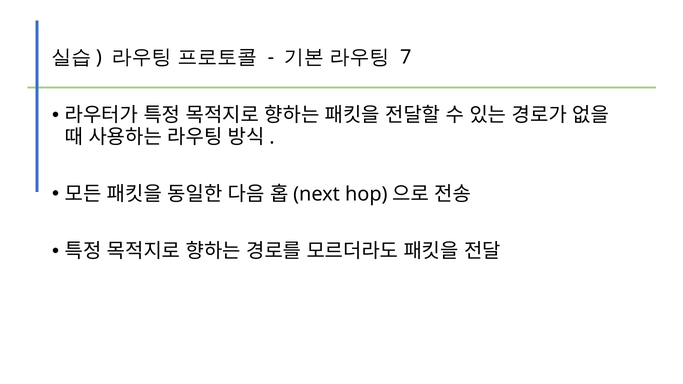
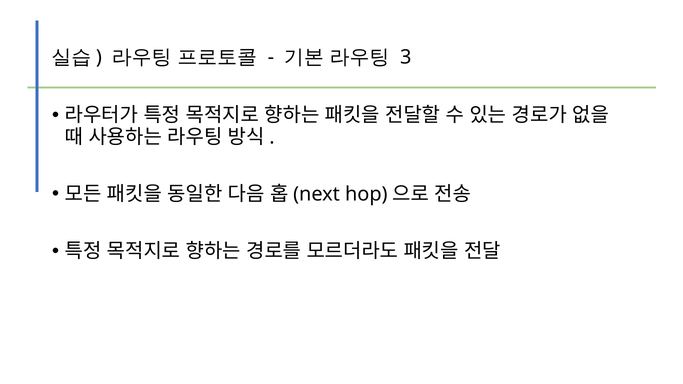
7: 7 -> 3
